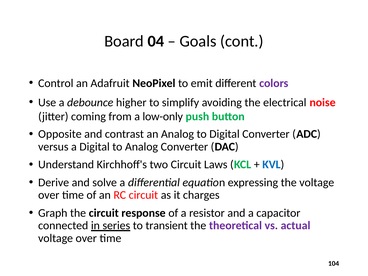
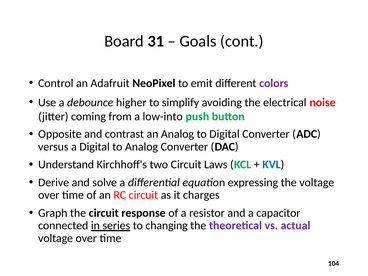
04: 04 -> 31
low-only: low-only -> low-into
transient: transient -> changing
